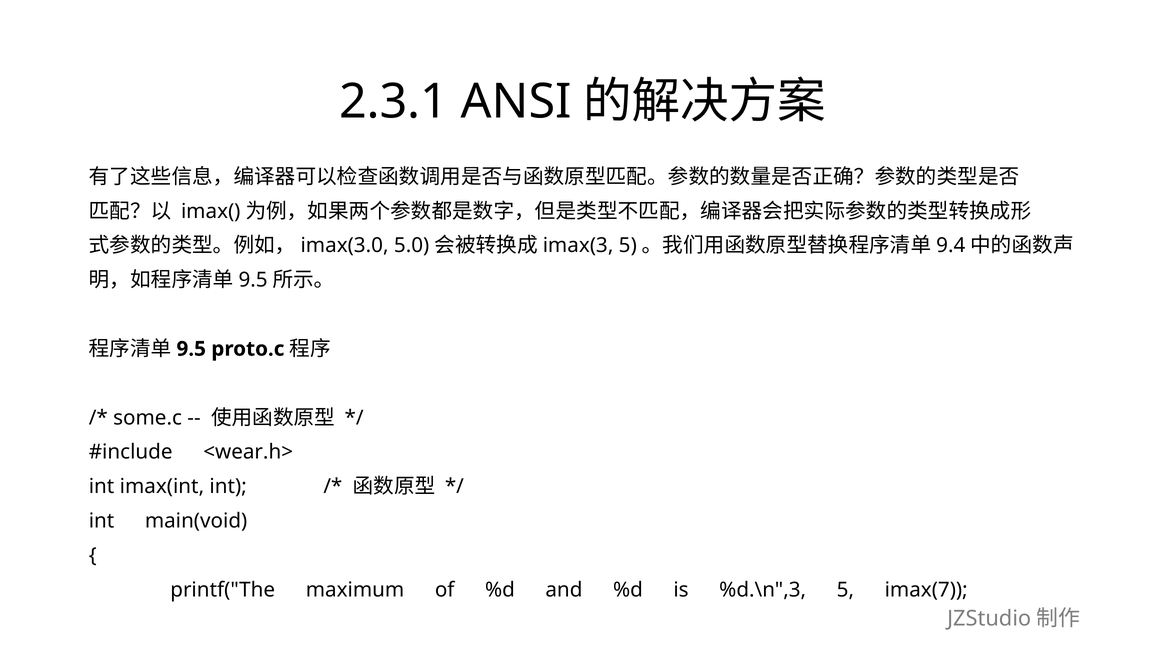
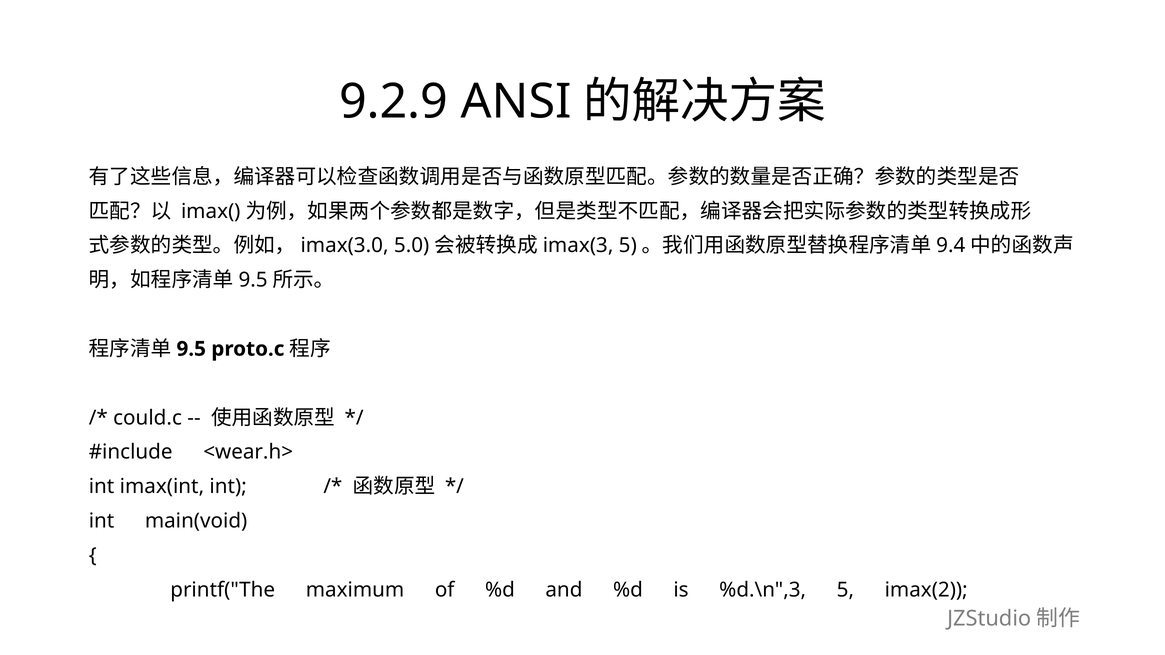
2.3.1: 2.3.1 -> 9.2.9
some.c: some.c -> could.c
imax(7: imax(7 -> imax(2
